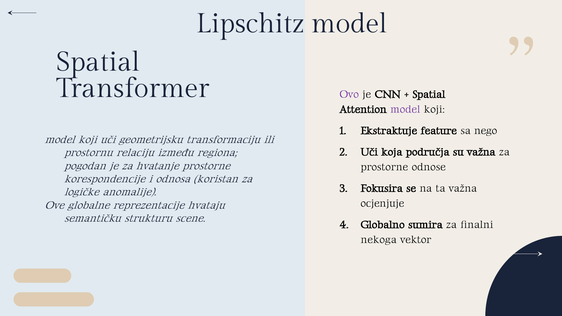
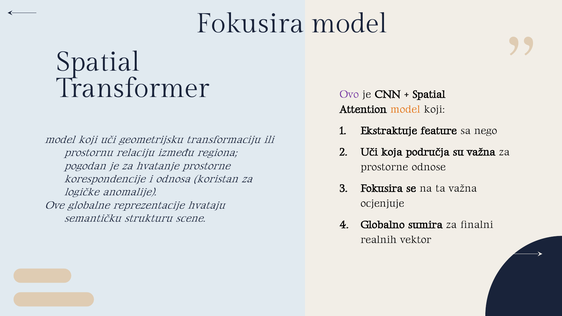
Lipschitz at (250, 24): Lipschitz -> Fokusira
model at (405, 109) colour: purple -> orange
nekoga: nekoga -> realnih
